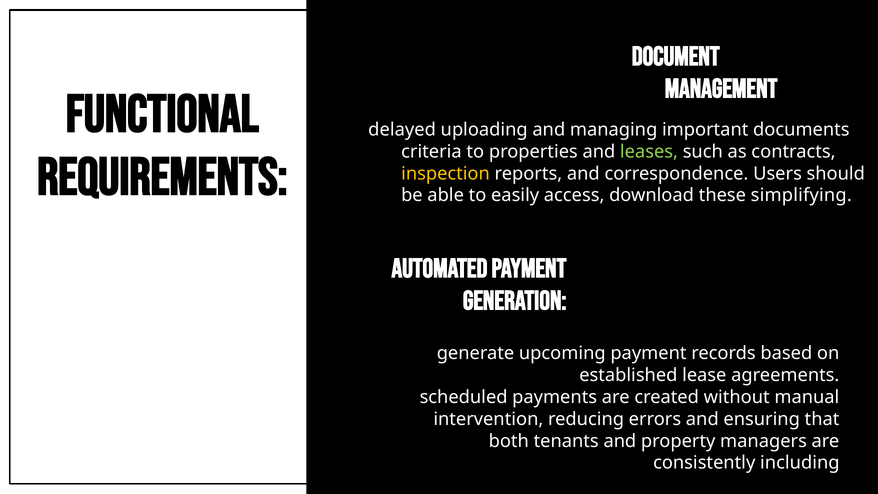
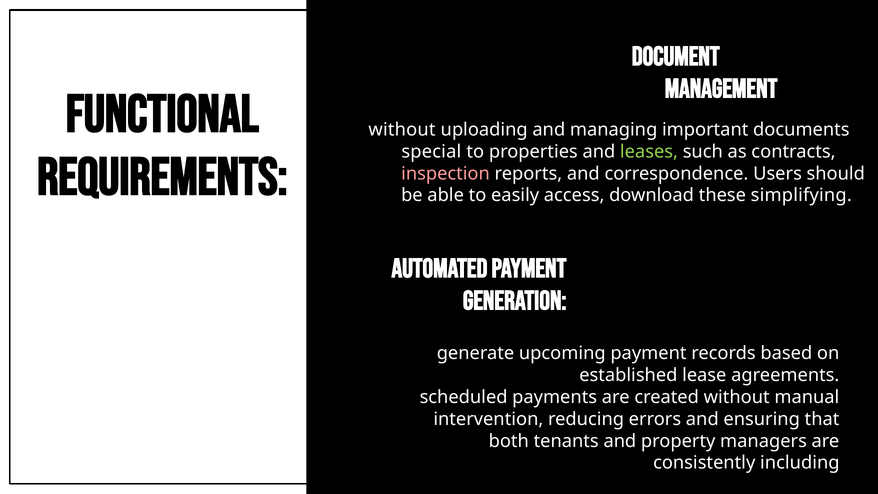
delayed at (402, 130): delayed -> without
criteria: criteria -> special
inspection colour: yellow -> pink
